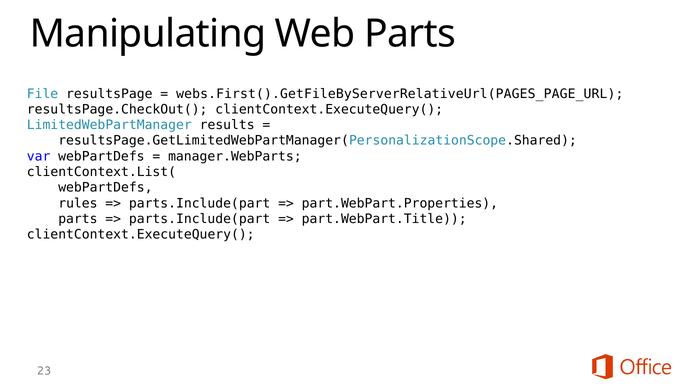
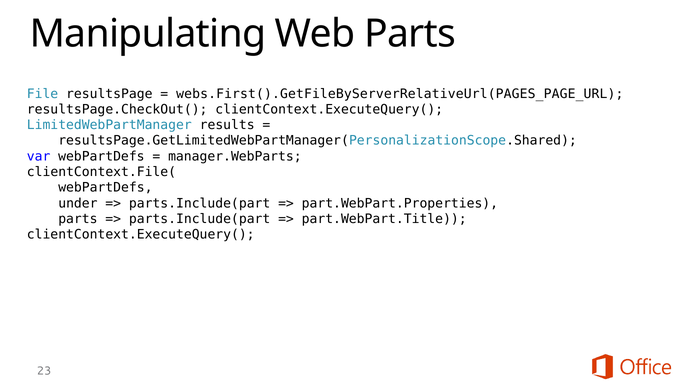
clientContext.List(: clientContext.List( -> clientContext.File(
rules: rules -> under
